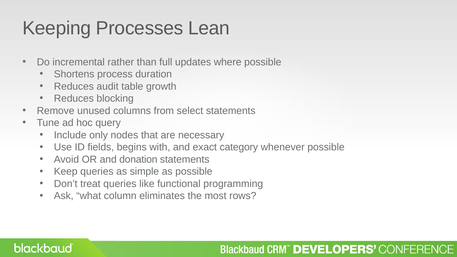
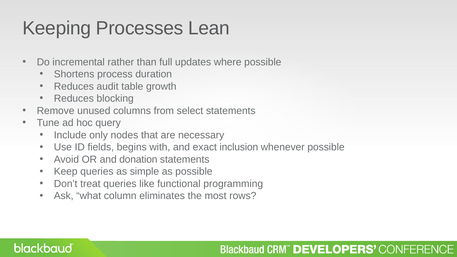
category: category -> inclusion
